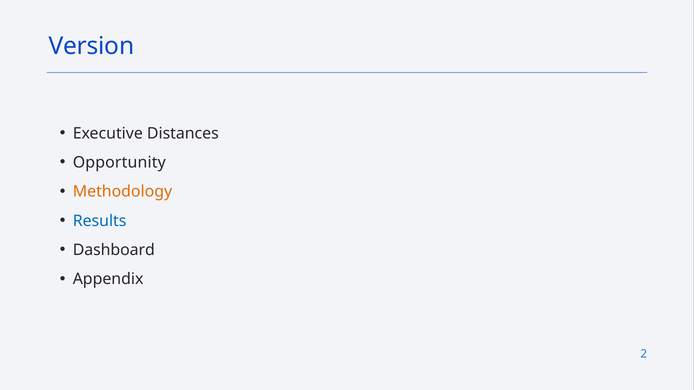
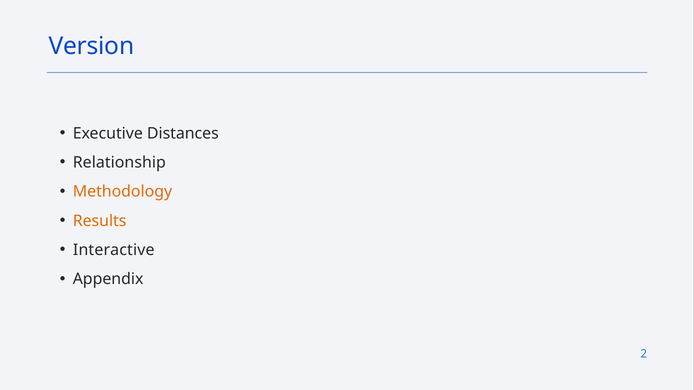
Opportunity: Opportunity -> Relationship
Results colour: blue -> orange
Dashboard: Dashboard -> Interactive
